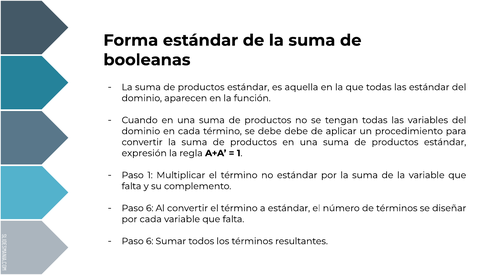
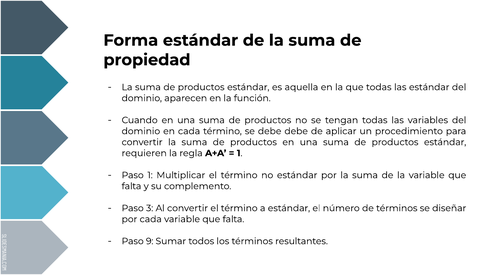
booleanas: booleanas -> propiedad
expresión: expresión -> requieren
6 at (150, 208): 6 -> 3
6 at (150, 241): 6 -> 9
